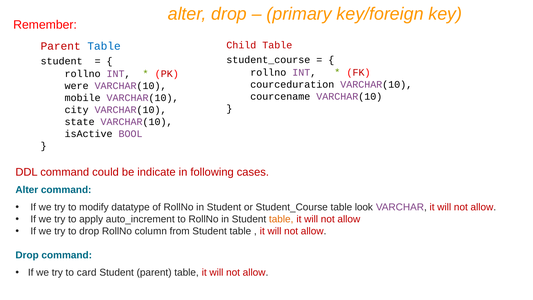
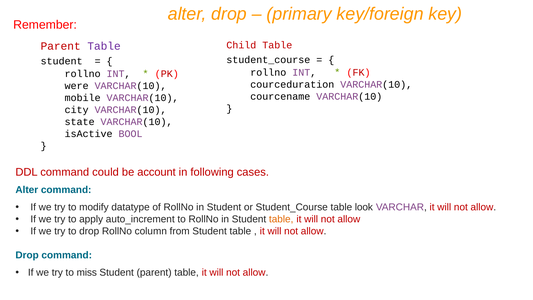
Table at (104, 46) colour: blue -> purple
indicate: indicate -> account
card: card -> miss
